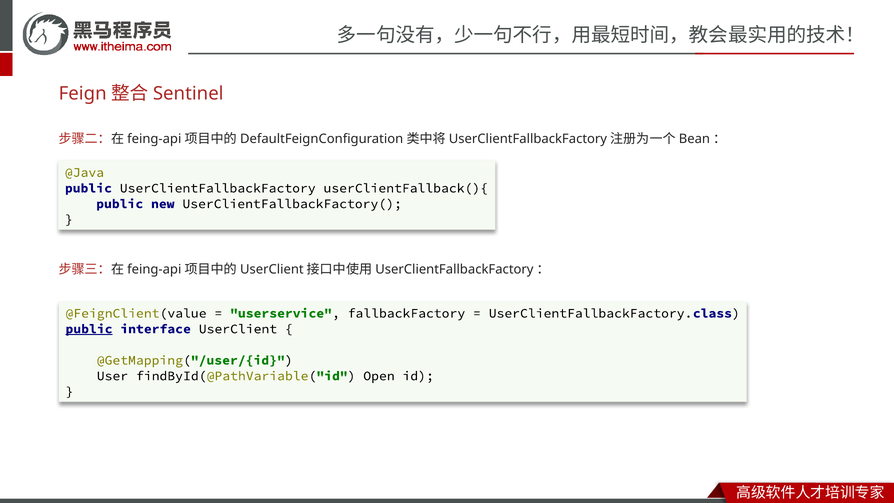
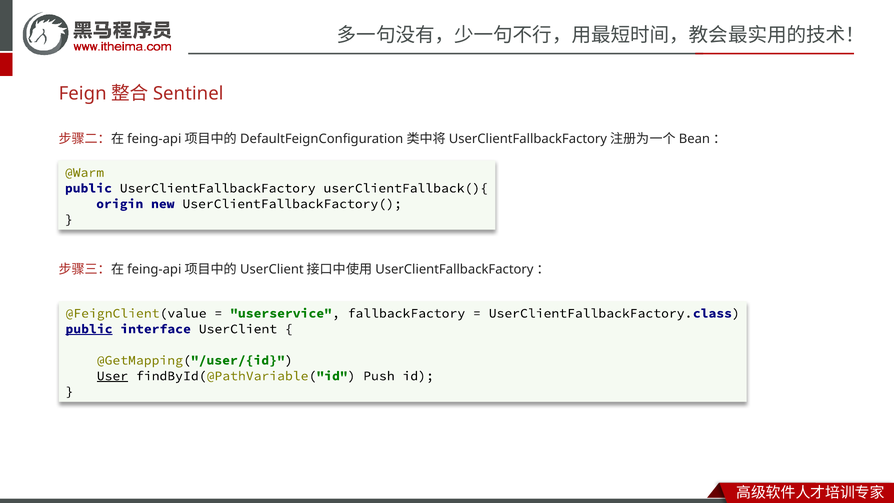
@Java: @Java -> @Warm
public at (120, 204): public -> origin
User underline: none -> present
Open: Open -> Push
